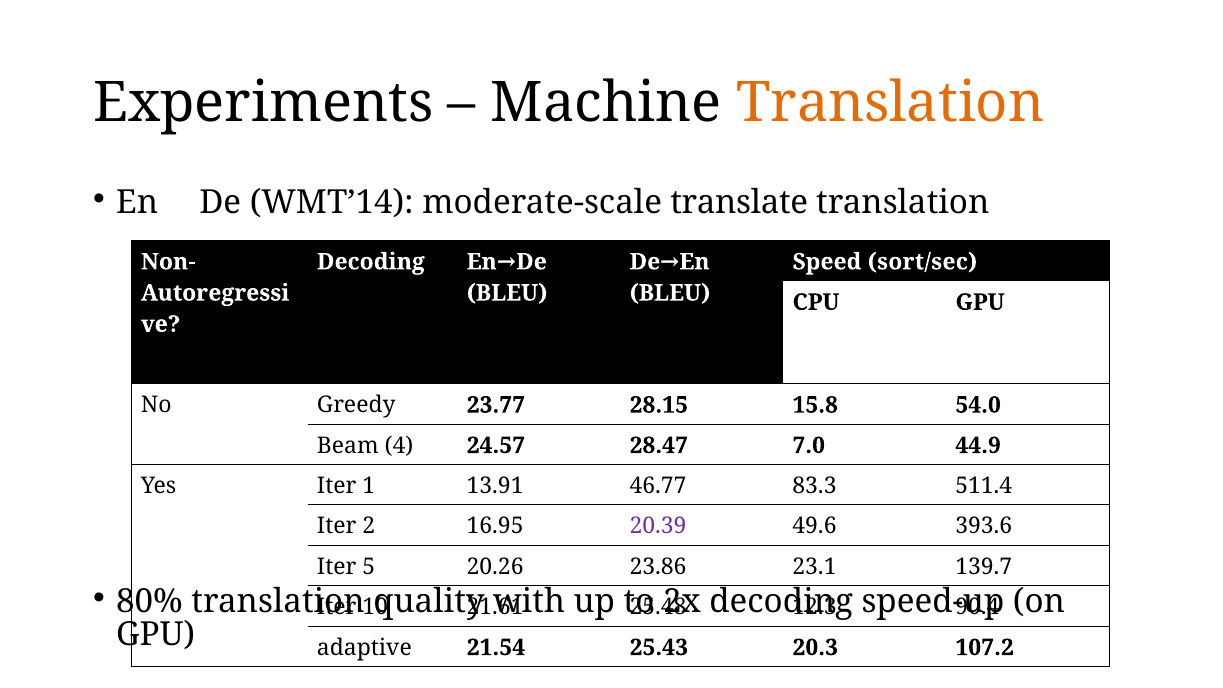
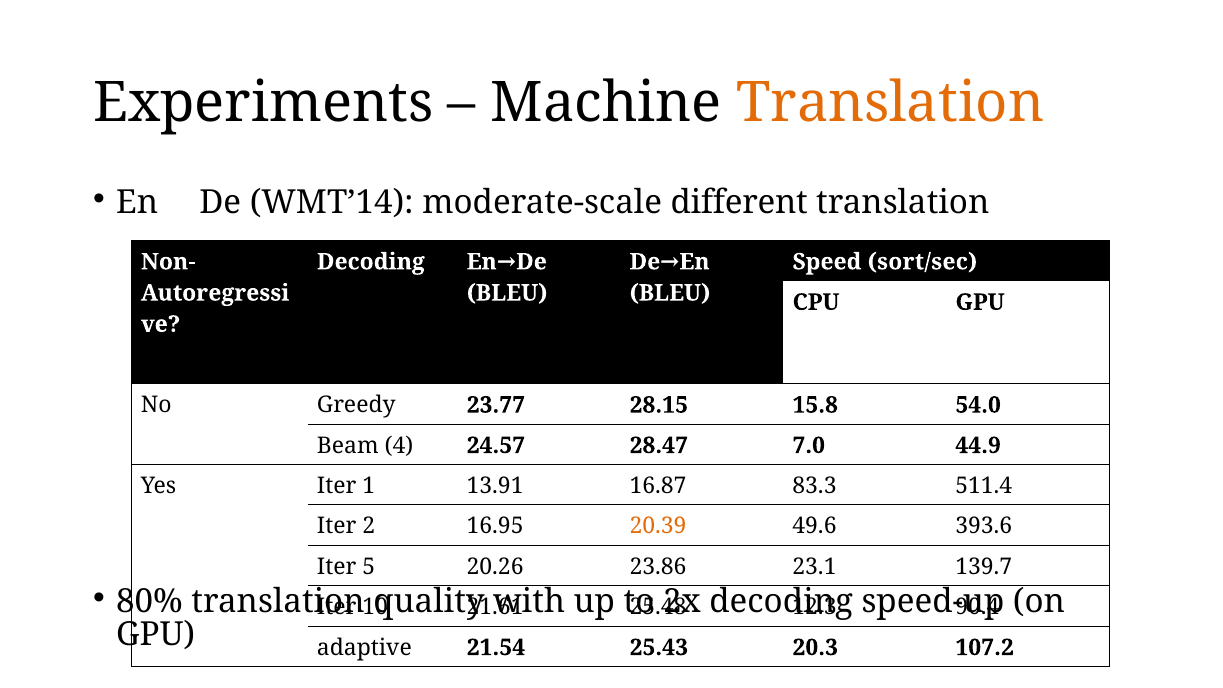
translate: translate -> different
46.77: 46.77 -> 16.87
20.39 colour: purple -> orange
